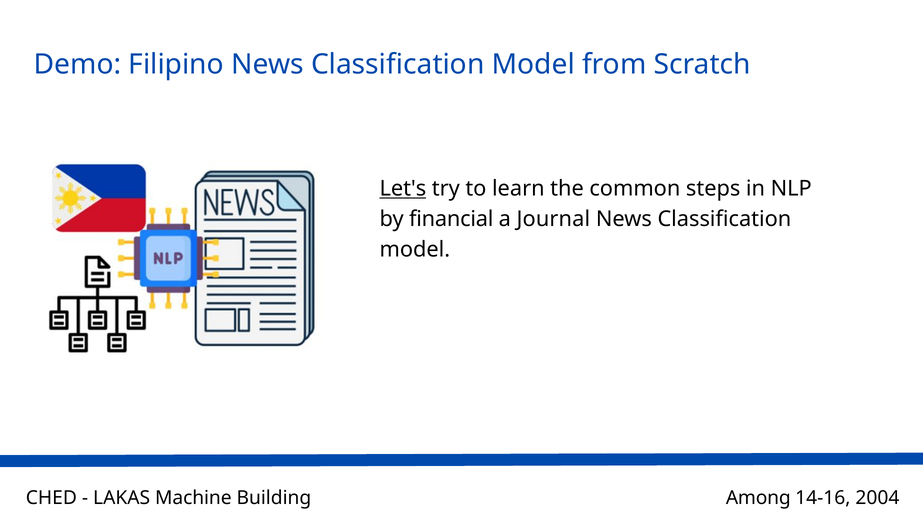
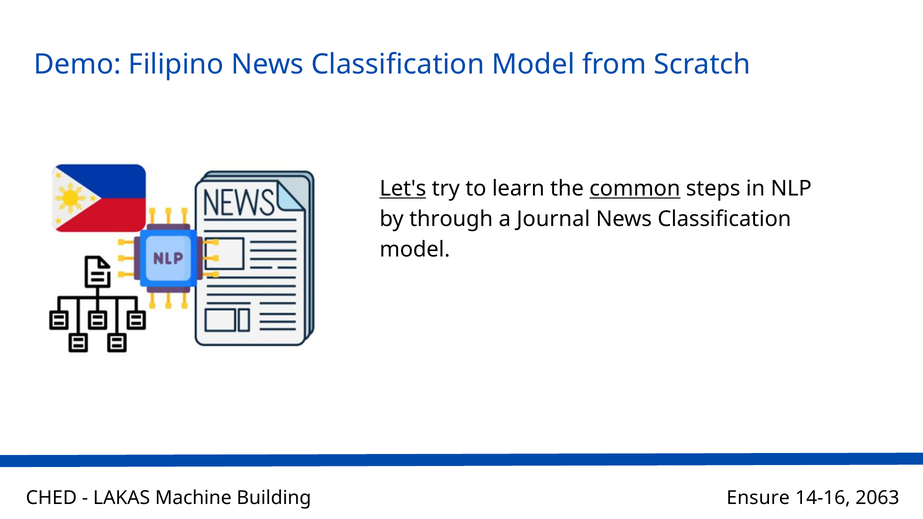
common underline: none -> present
financial: financial -> through
Among: Among -> Ensure
2004: 2004 -> 2063
